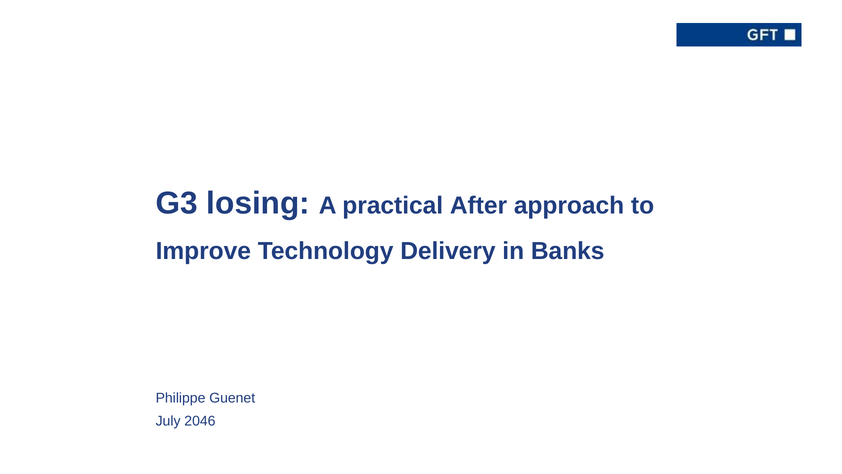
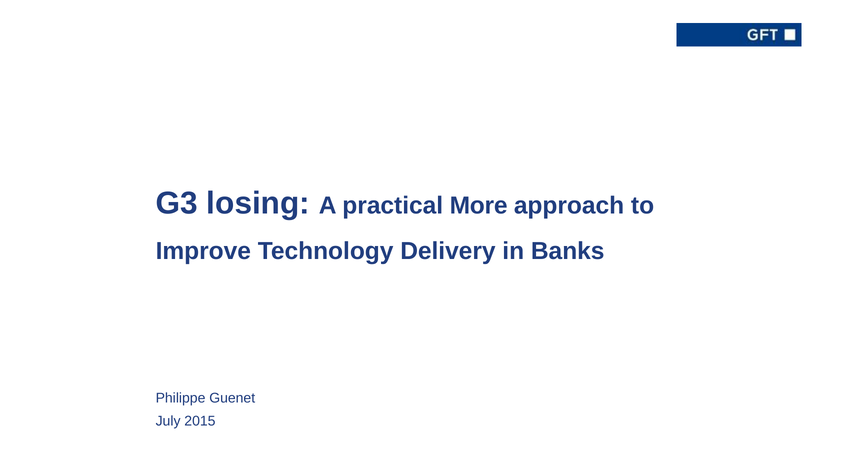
After: After -> More
2046: 2046 -> 2015
